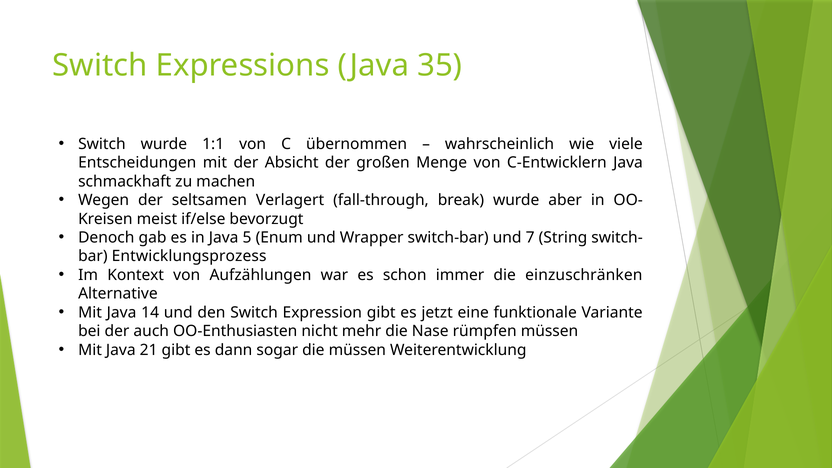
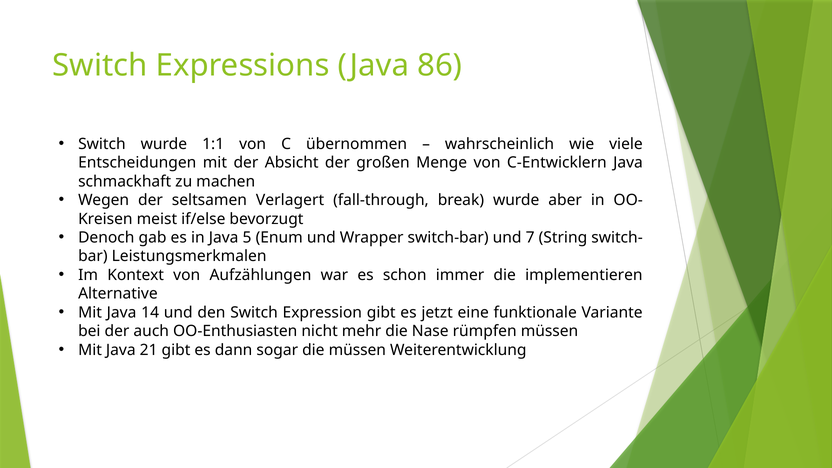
35: 35 -> 86
Entwicklungsprozess: Entwicklungsprozess -> Leistungsmerkmalen
einzuschränken: einzuschränken -> implementieren
